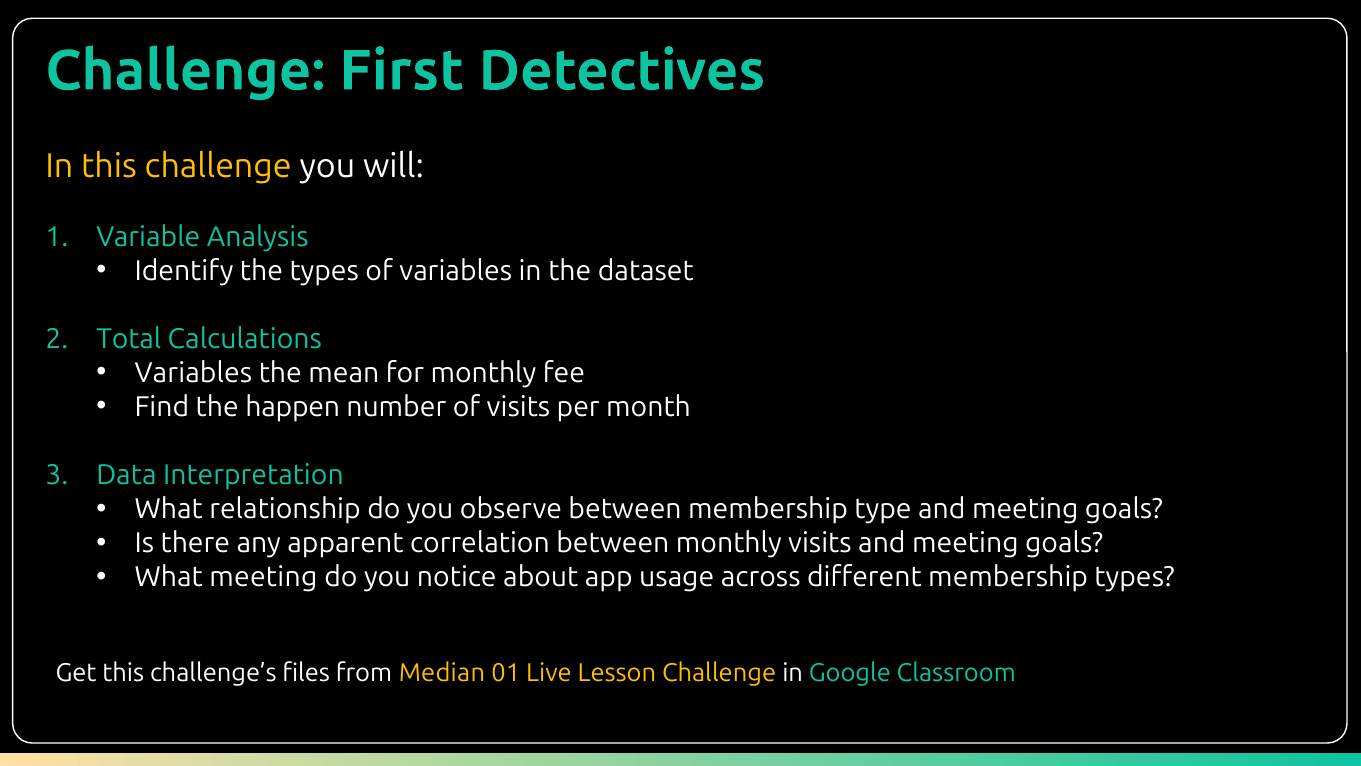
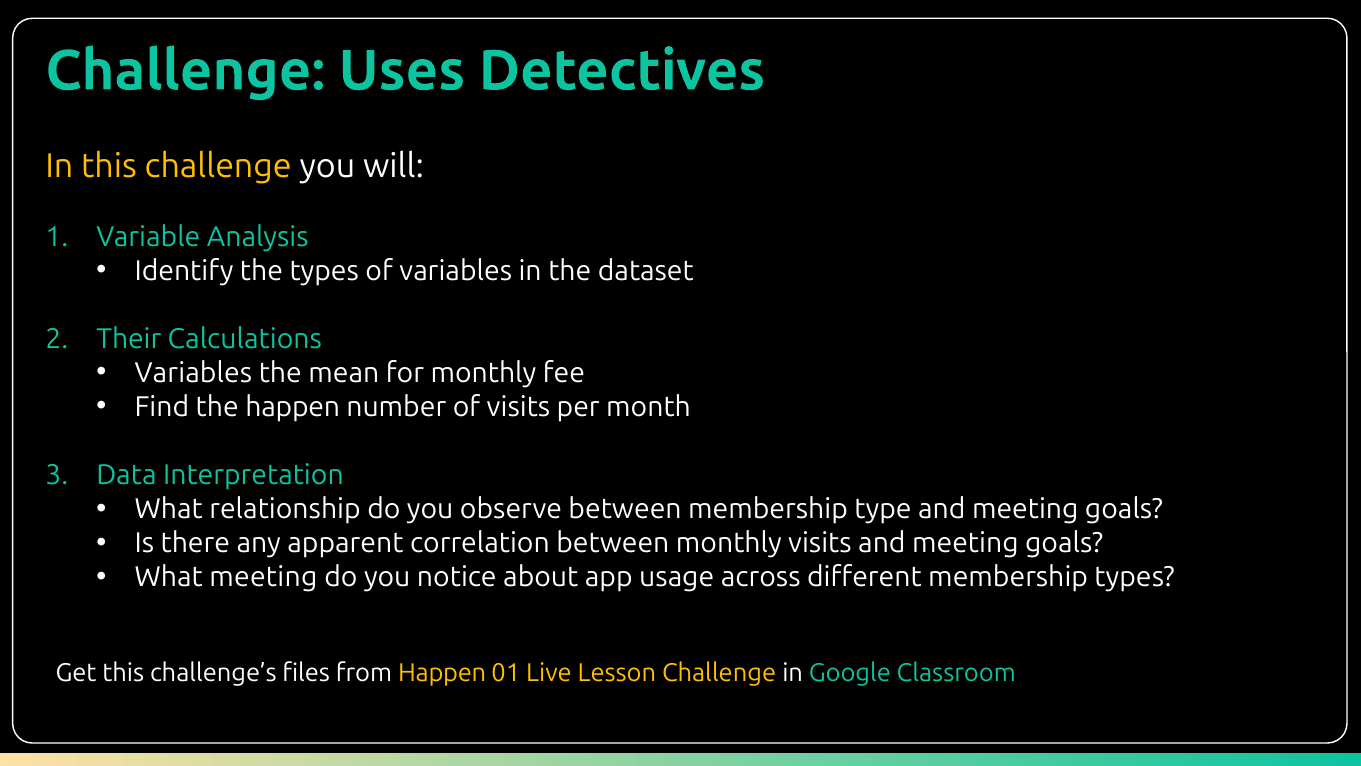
First: First -> Uses
Total: Total -> Their
from Median: Median -> Happen
